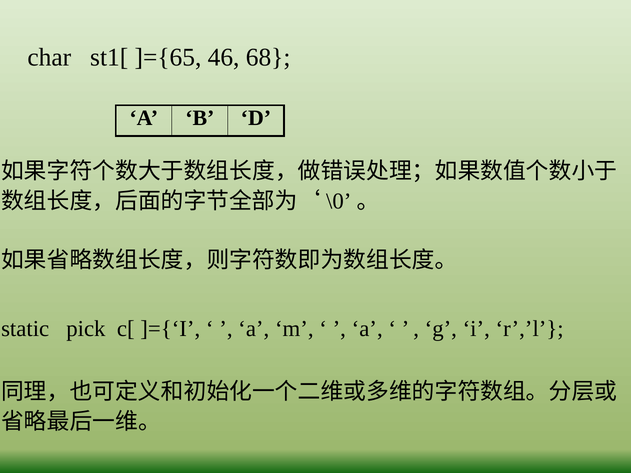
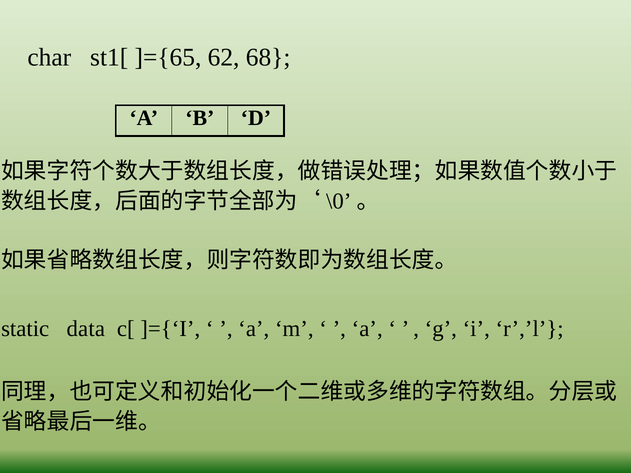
46: 46 -> 62
pick: pick -> data
